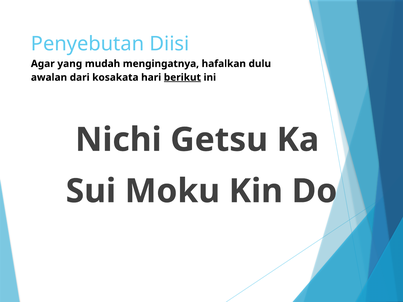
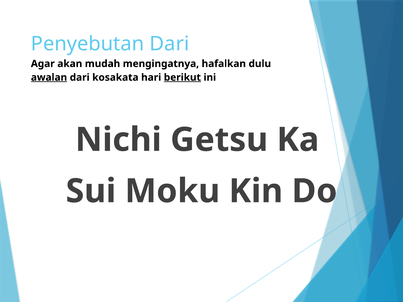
Penyebutan Diisi: Diisi -> Dari
yang: yang -> akan
awalan underline: none -> present
